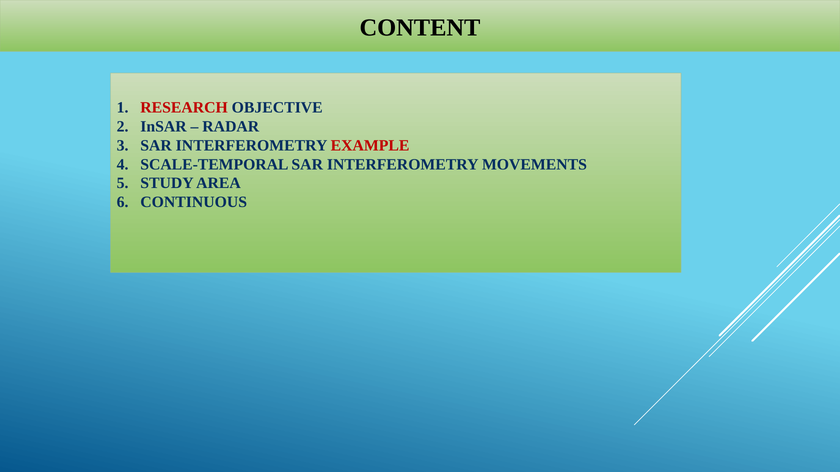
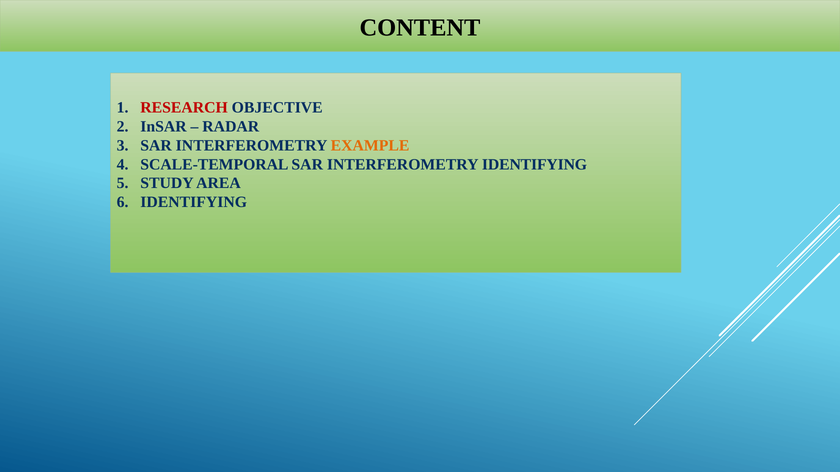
EXAMPLE colour: red -> orange
INTERFEROMETRY MOVEMENTS: MOVEMENTS -> IDENTIFYING
CONTINUOUS at (194, 202): CONTINUOUS -> IDENTIFYING
